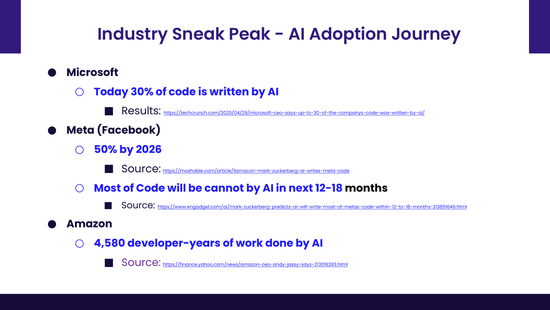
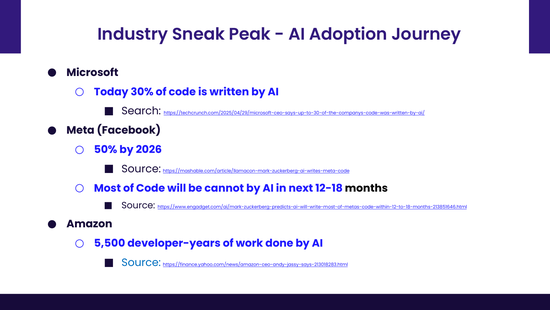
Results: Results -> Search
4,580: 4,580 -> 5,500
Source at (141, 262) colour: purple -> blue
